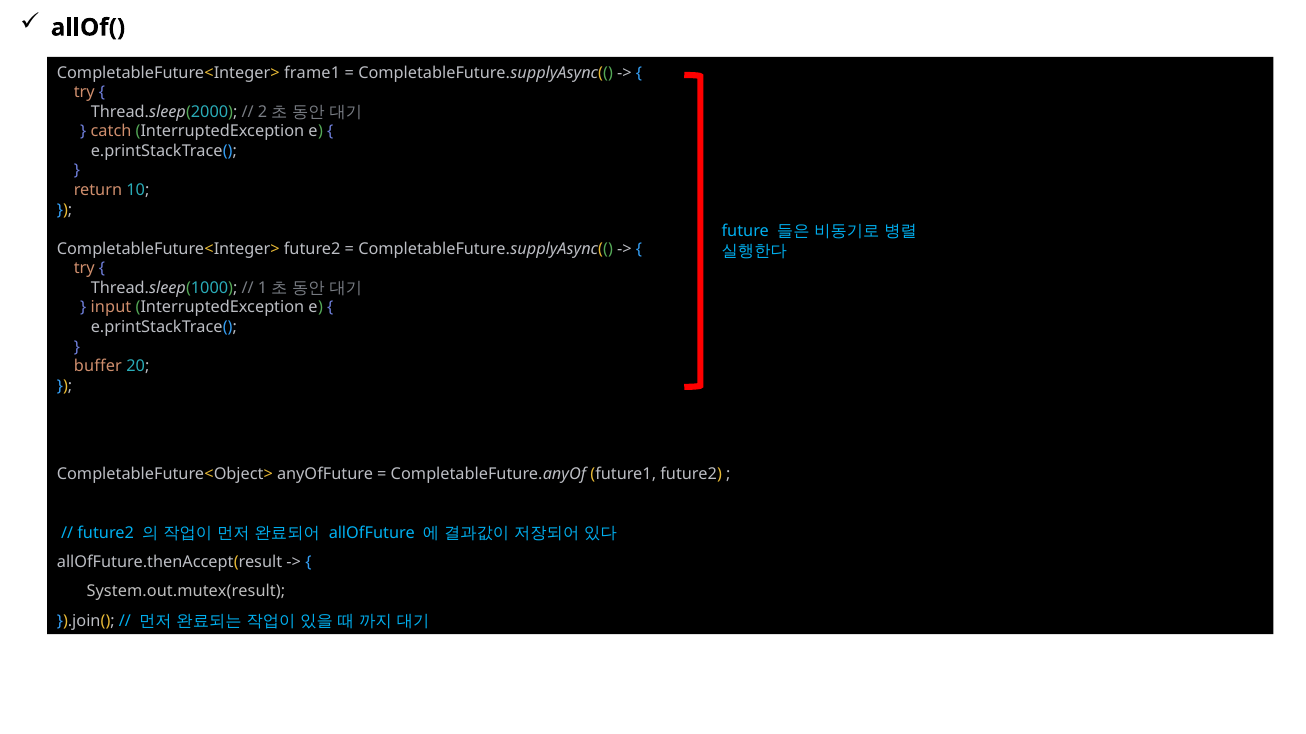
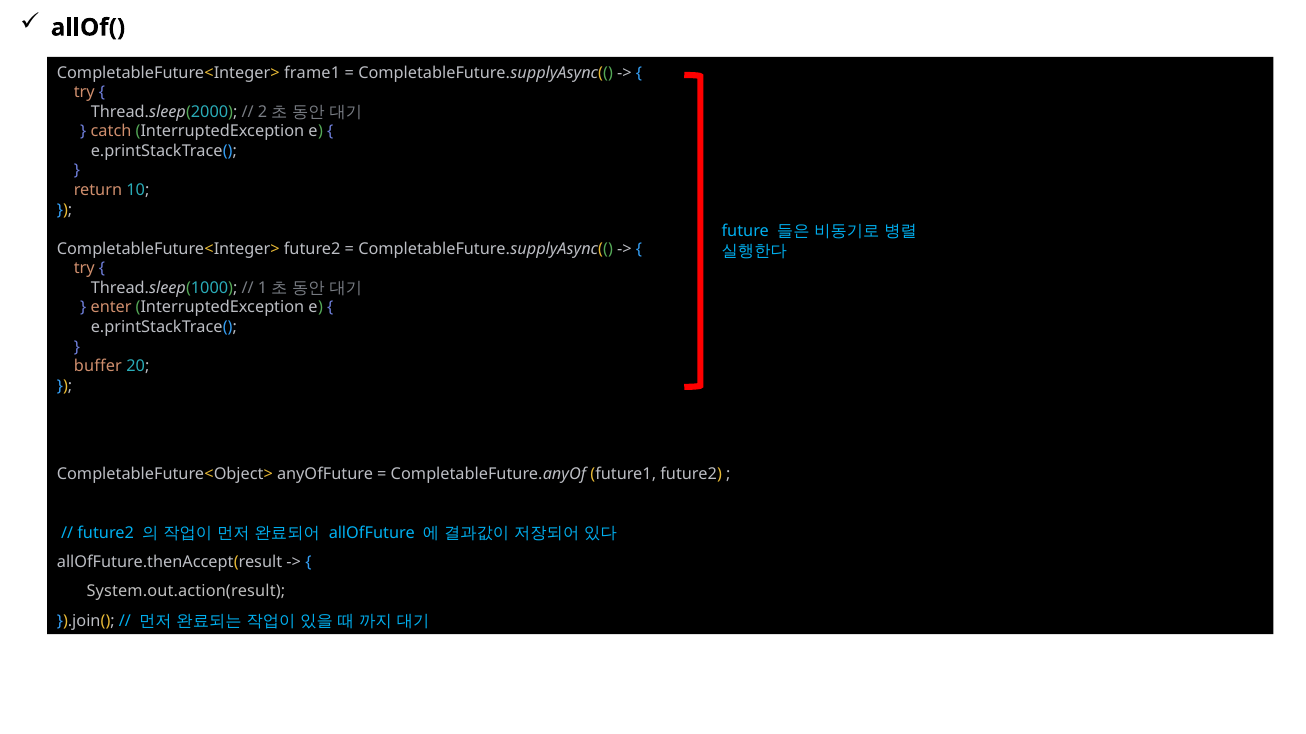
input: input -> enter
System.out.mutex(result: System.out.mutex(result -> System.out.action(result
